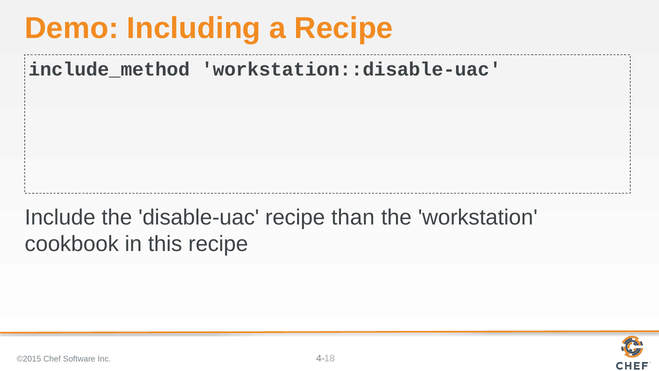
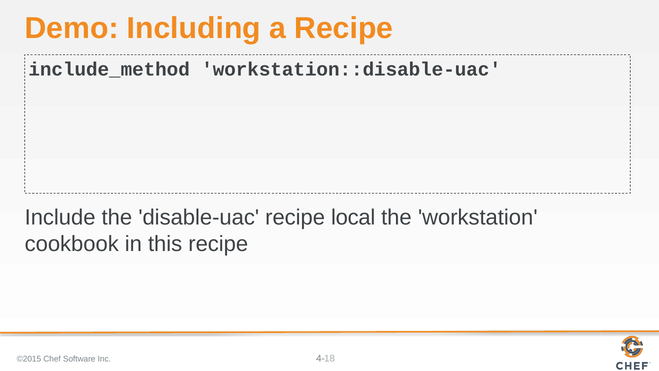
than: than -> local
